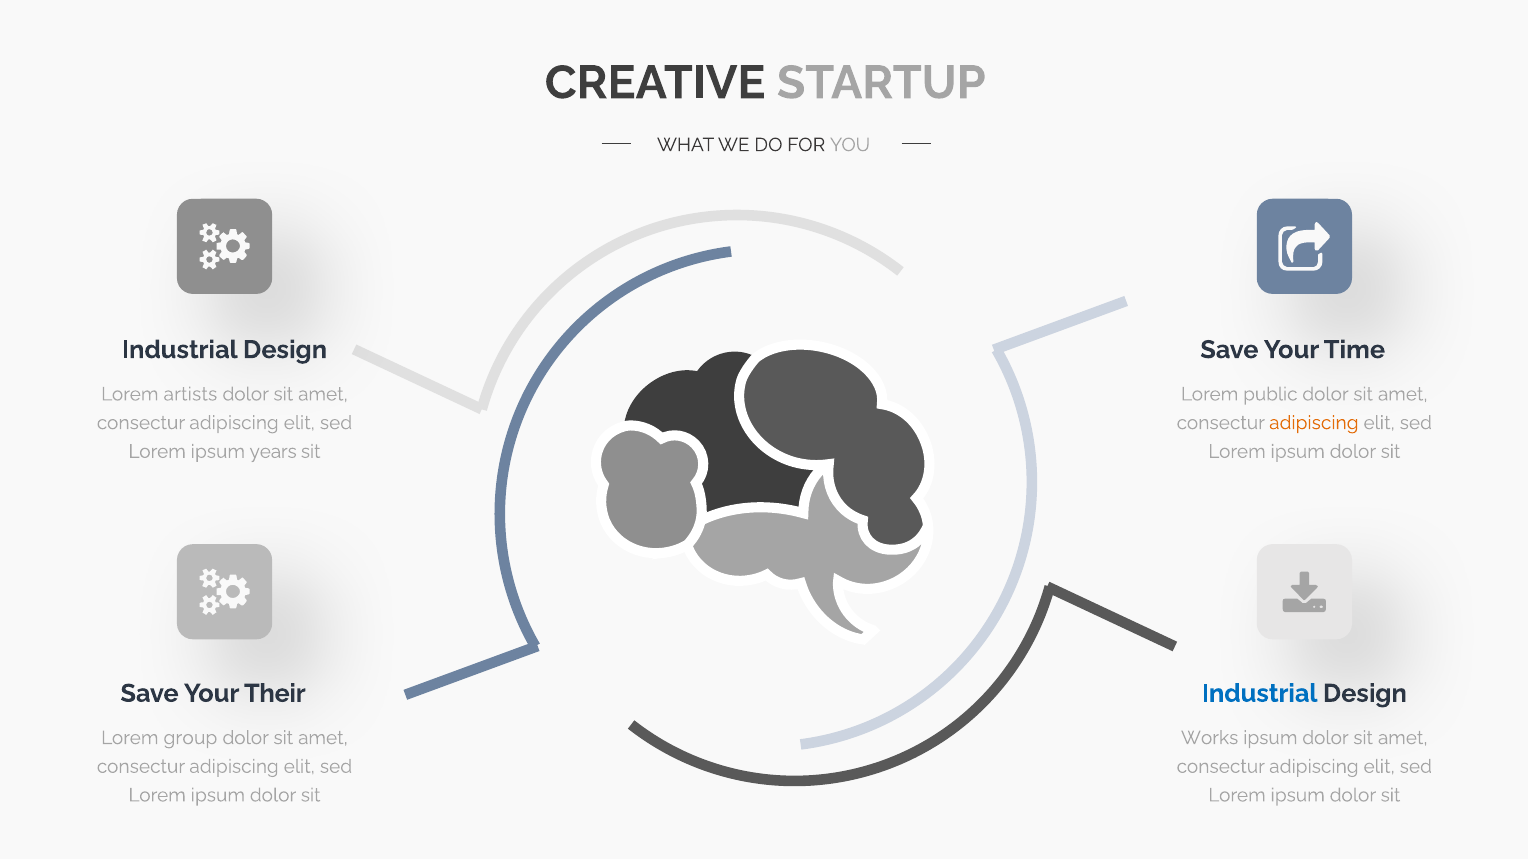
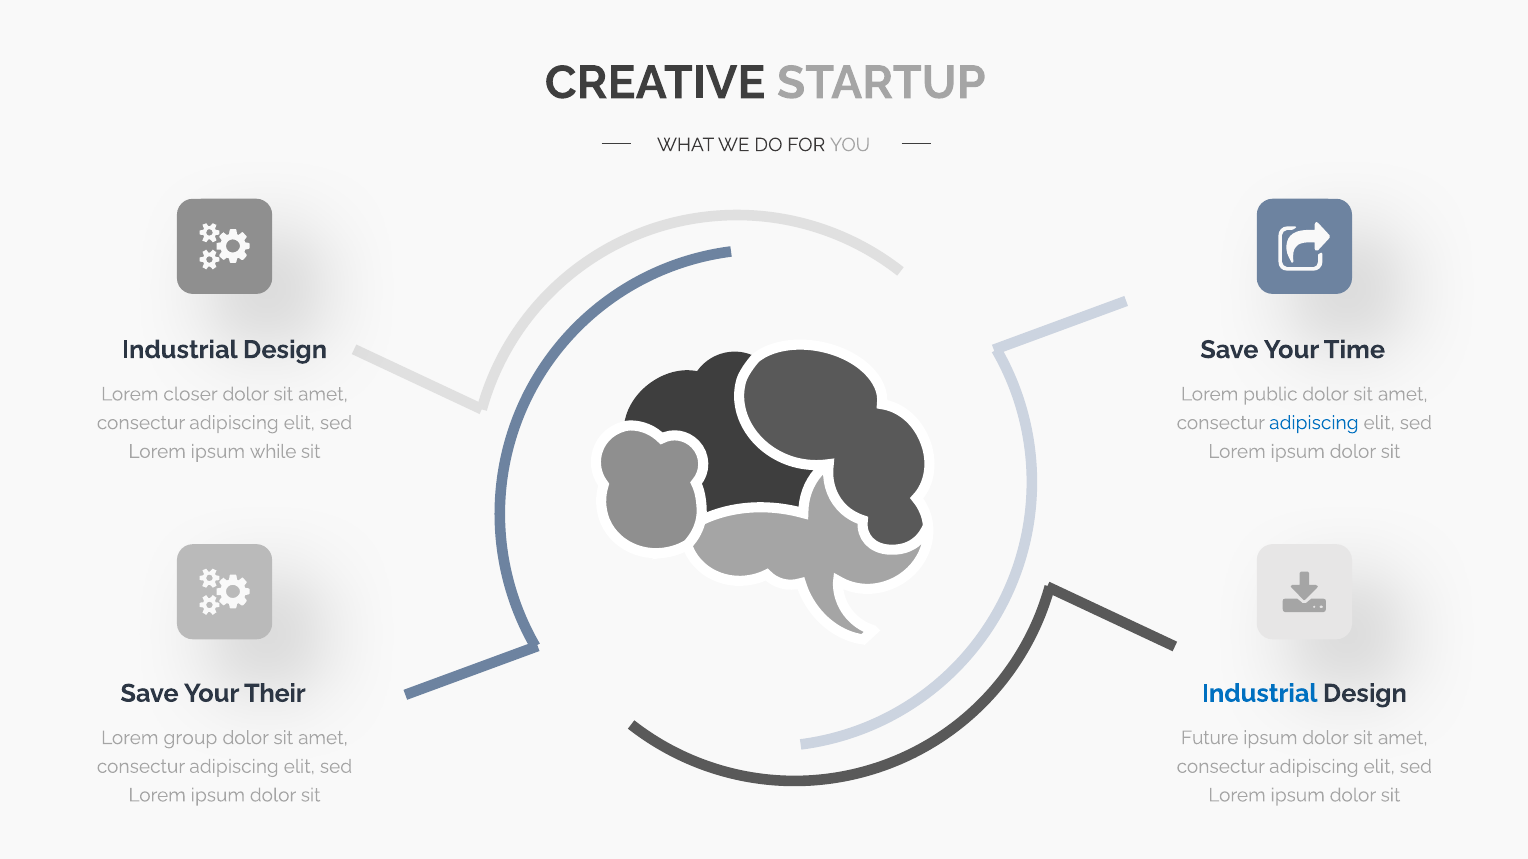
artists: artists -> closer
adipiscing at (1314, 423) colour: orange -> blue
years: years -> while
Works: Works -> Future
